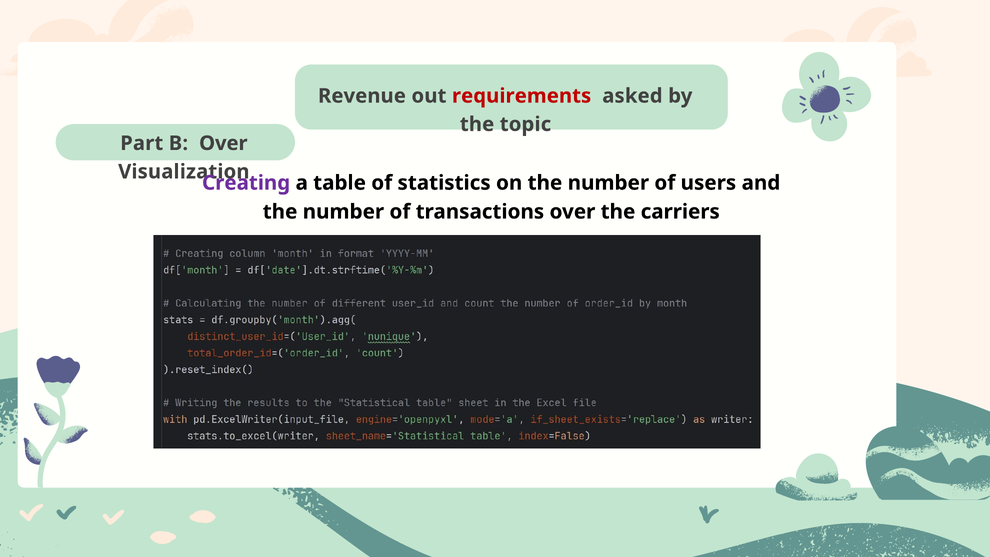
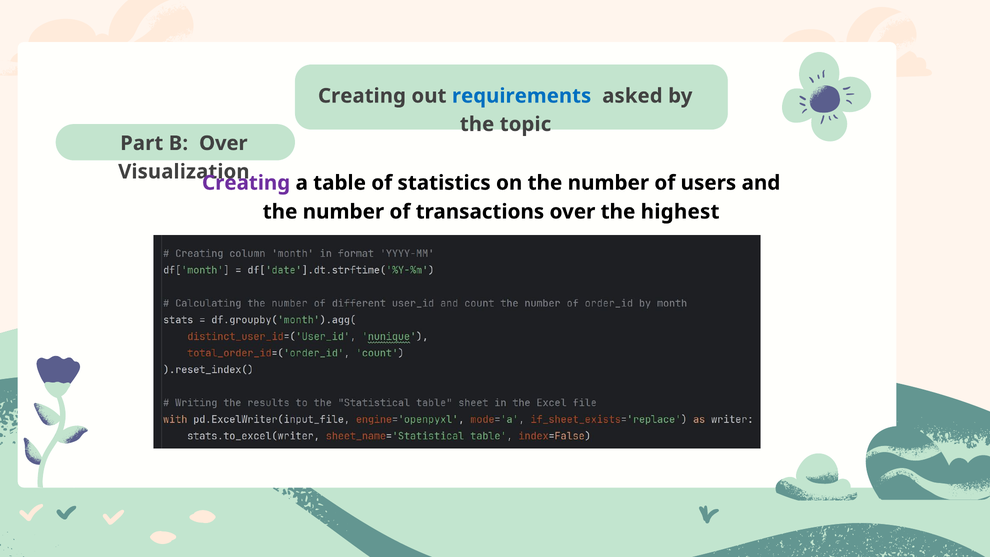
Revenue at (362, 96): Revenue -> Creating
requirements colour: red -> blue
carriers: carriers -> highest
